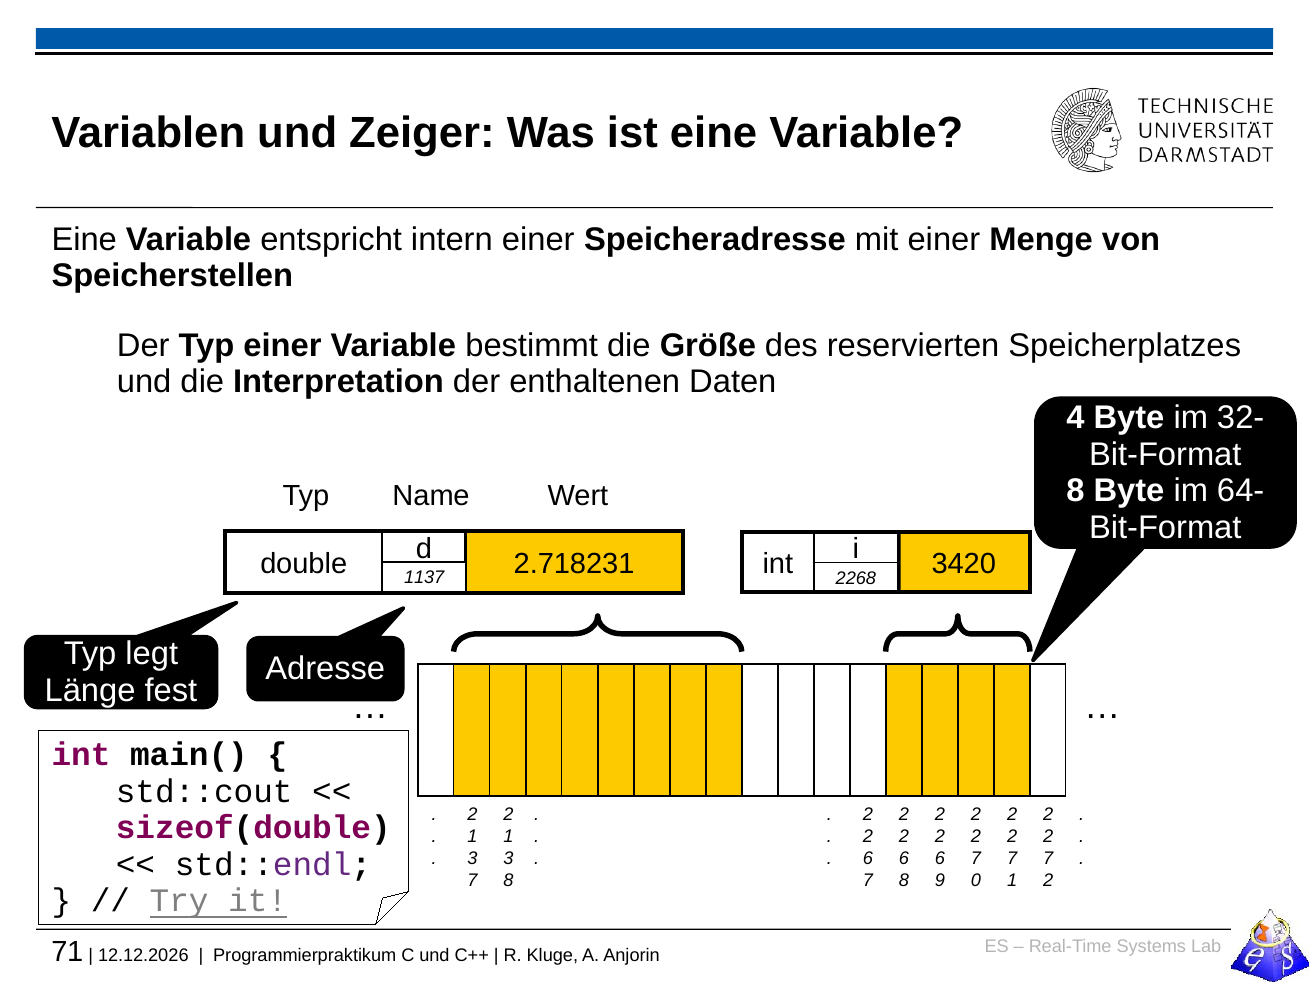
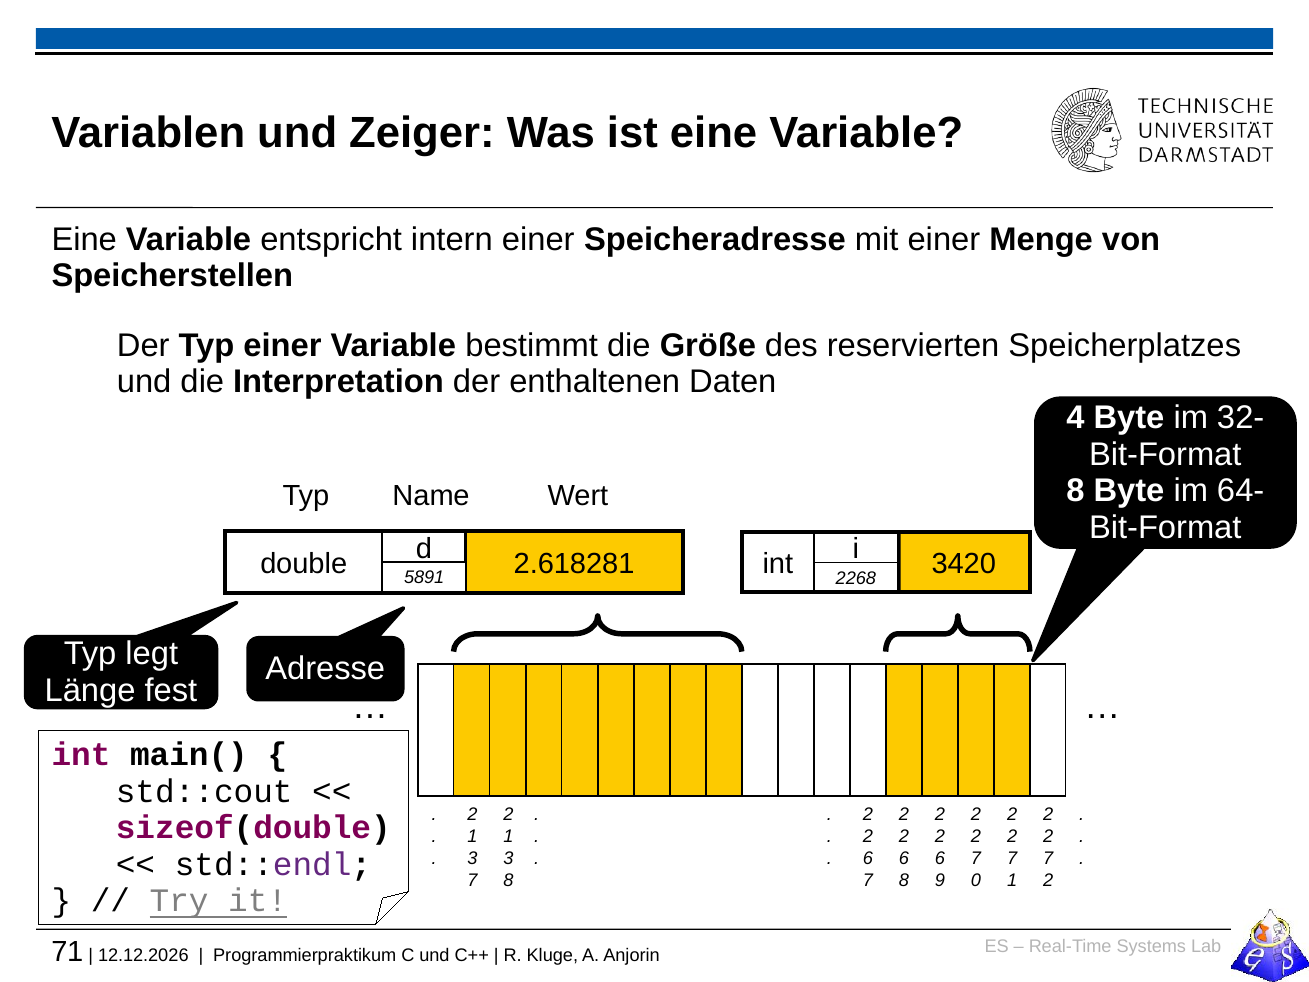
2.718231: 2.718231 -> 2.618281
1137: 1137 -> 5891
